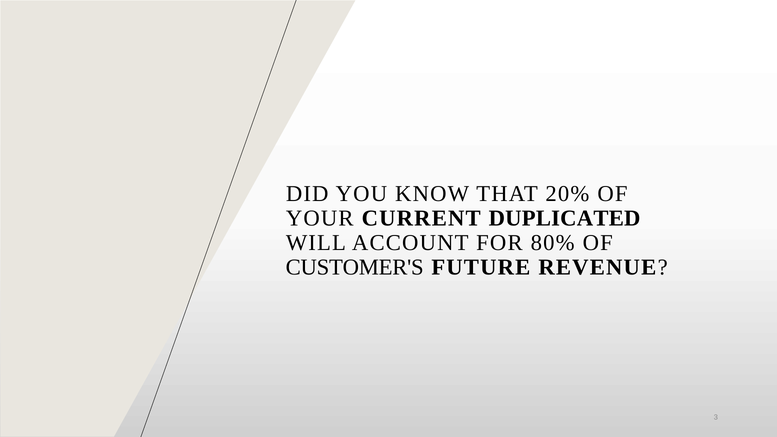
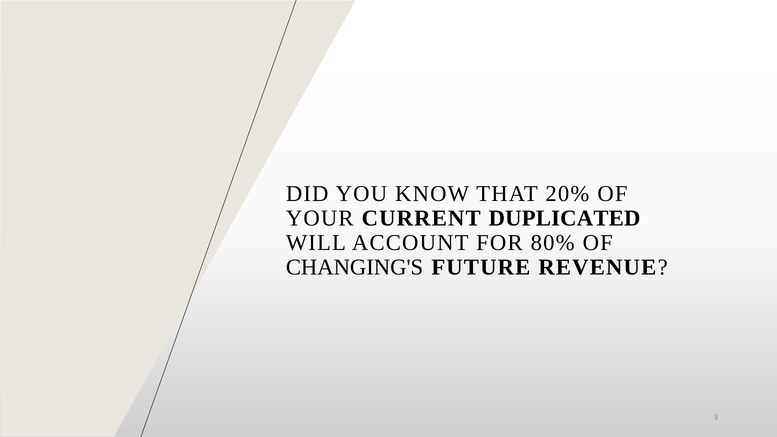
CUSTOMER'S: CUSTOMER'S -> CHANGING'S
